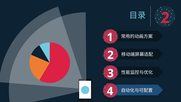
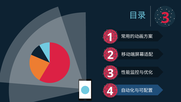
2 at (165, 18): 2 -> 3
